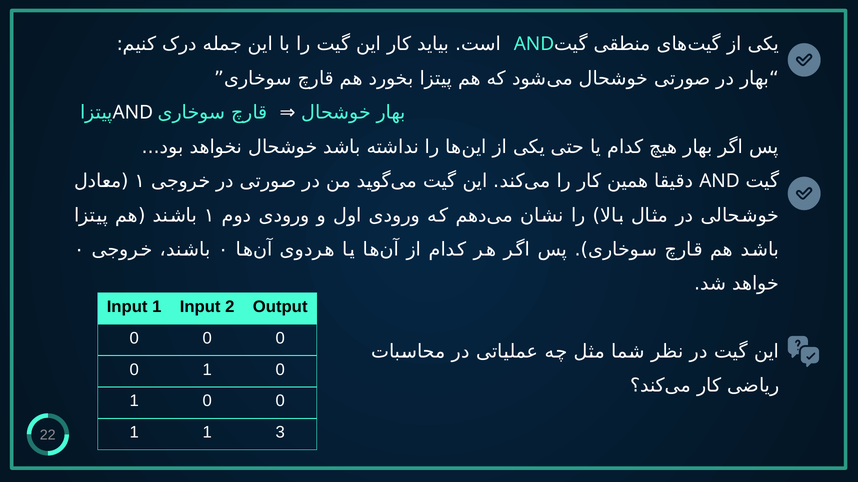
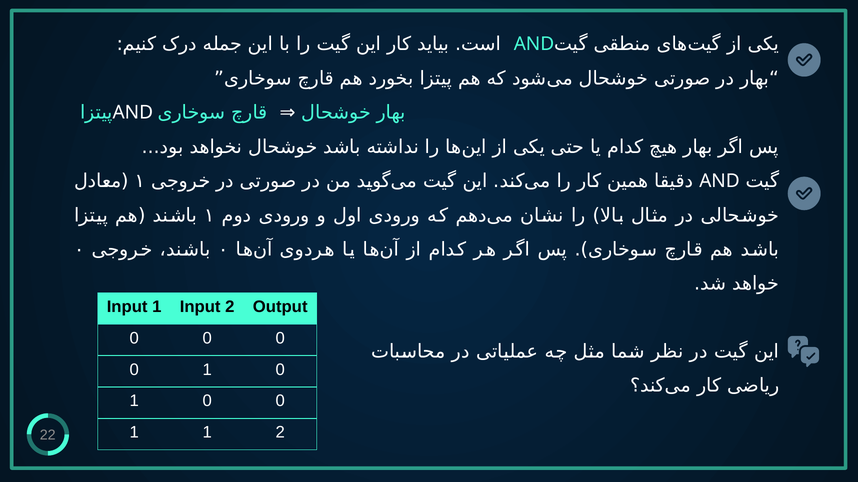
1 3: 3 -> 2
